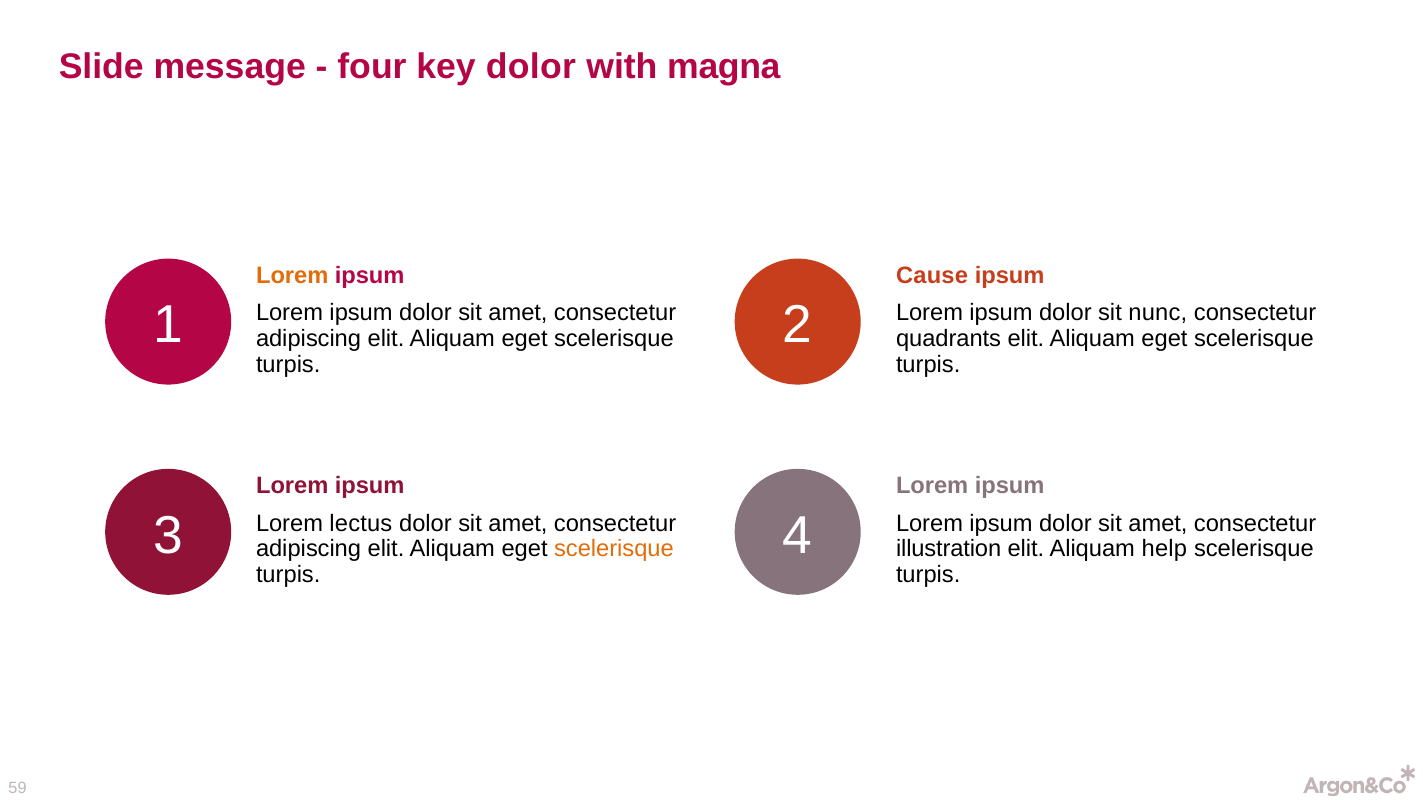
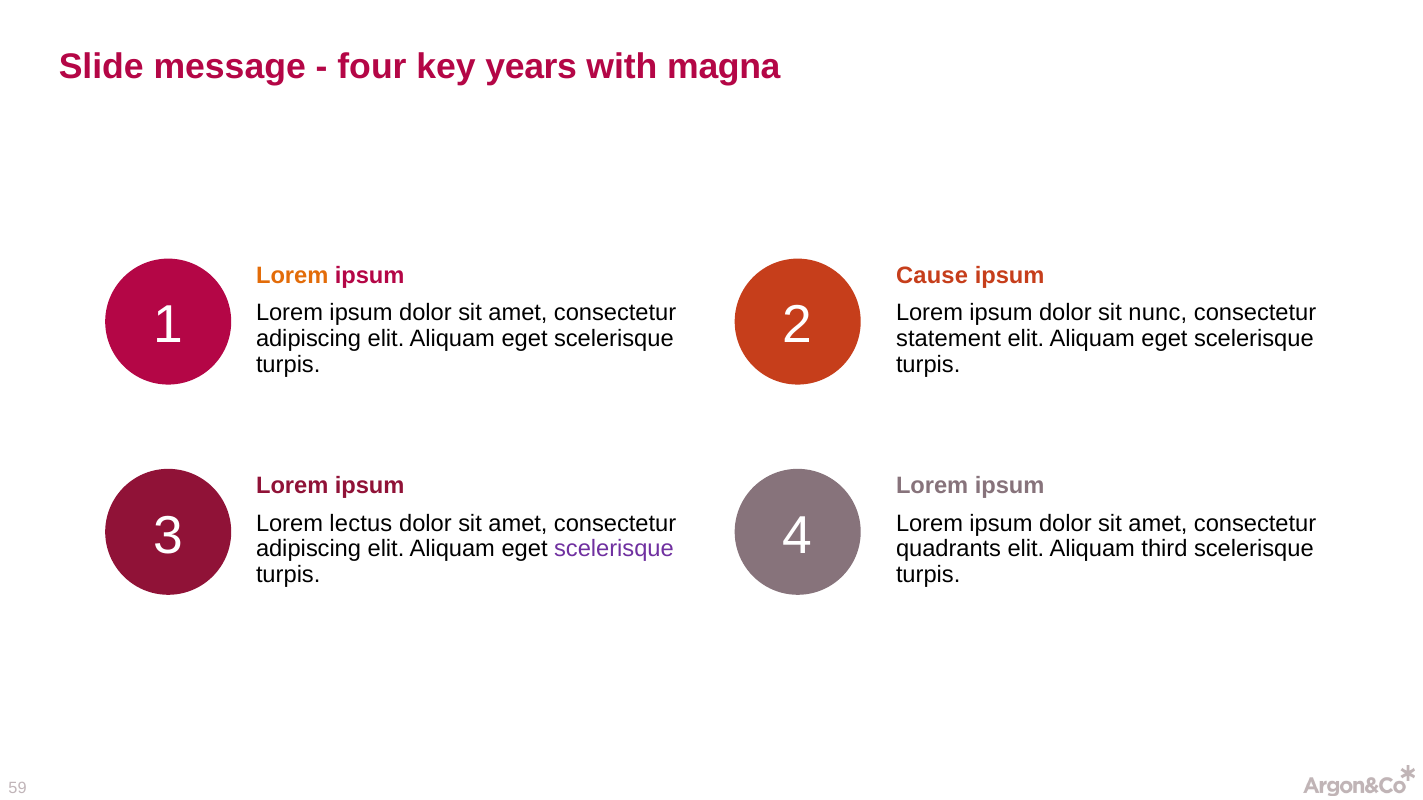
key dolor: dolor -> years
quadrants: quadrants -> statement
scelerisque at (614, 549) colour: orange -> purple
illustration: illustration -> quadrants
help: help -> third
